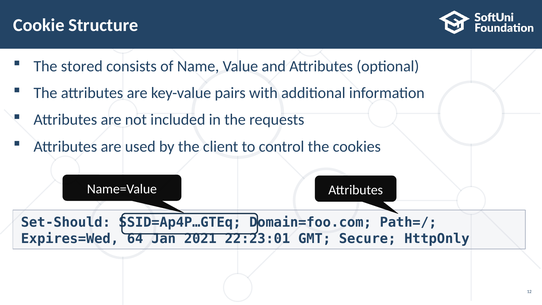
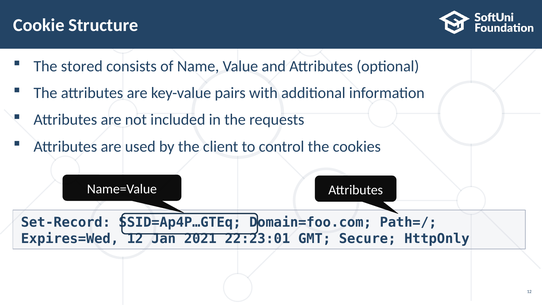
Set-Should: Set-Should -> Set-Record
Expires=Wed 64: 64 -> 12
